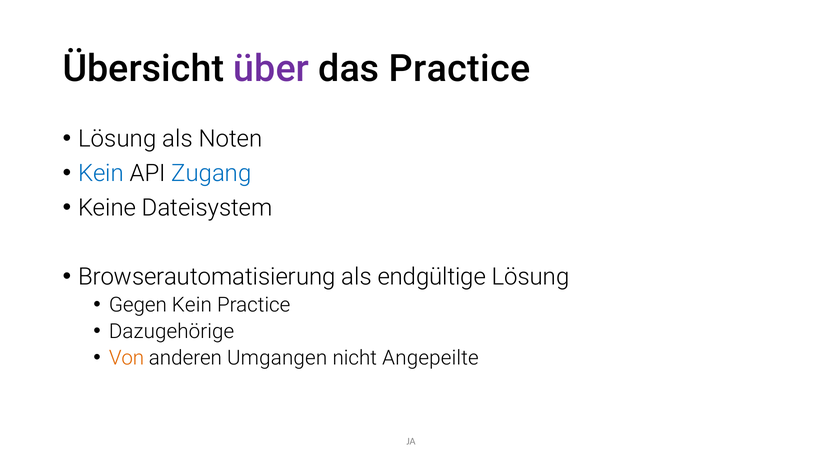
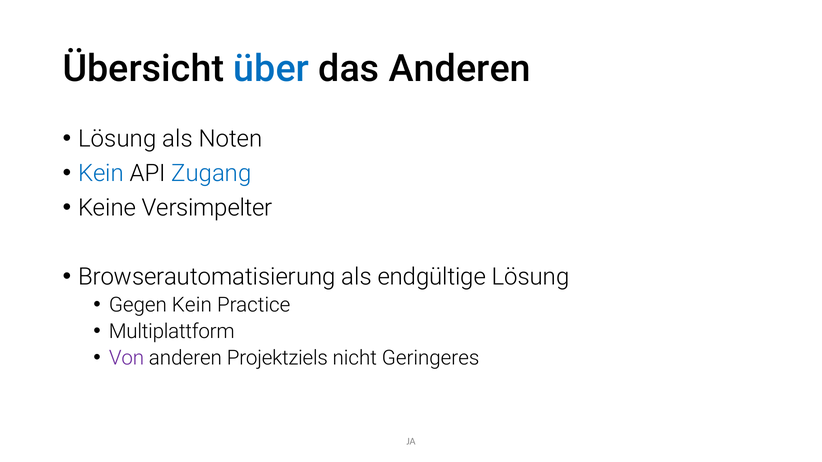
über colour: purple -> blue
das Practice: Practice -> Anderen
Dateisystem: Dateisystem -> Versimpelter
Dazugehörige: Dazugehörige -> Multiplattform
Von colour: orange -> purple
Umgangen: Umgangen -> Projektziels
Angepeilte: Angepeilte -> Geringeres
